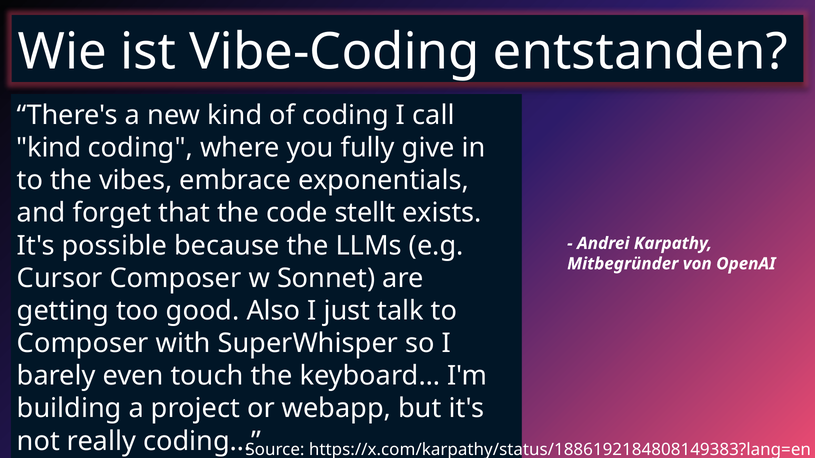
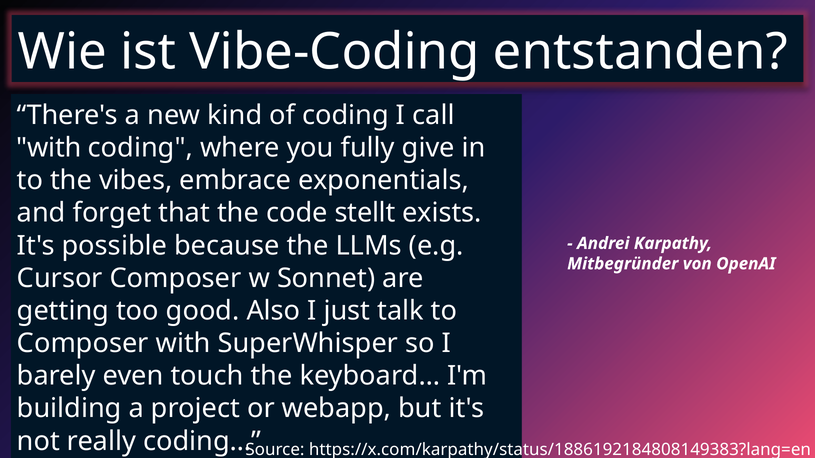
kind at (49, 148): kind -> with
